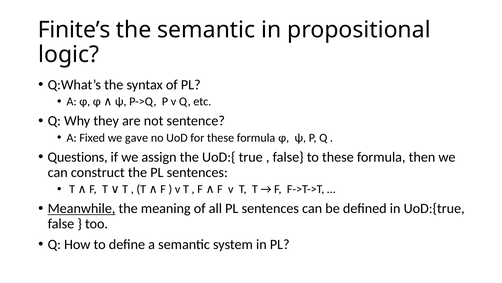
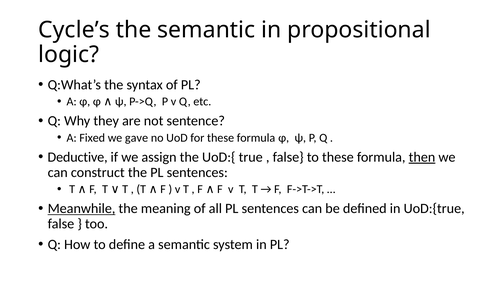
Finite’s: Finite’s -> Cycle’s
Questions: Questions -> Deductive
then underline: none -> present
